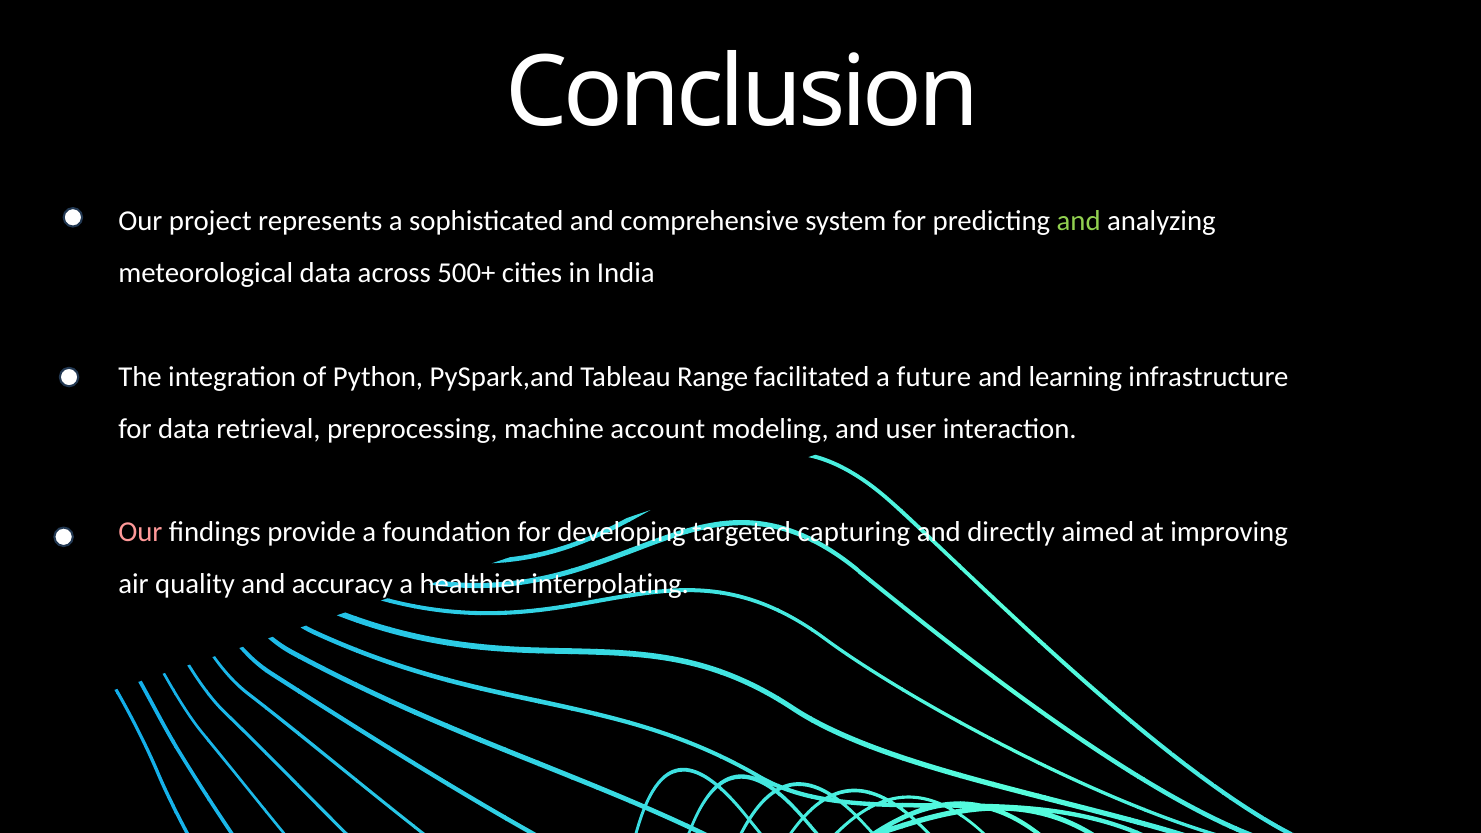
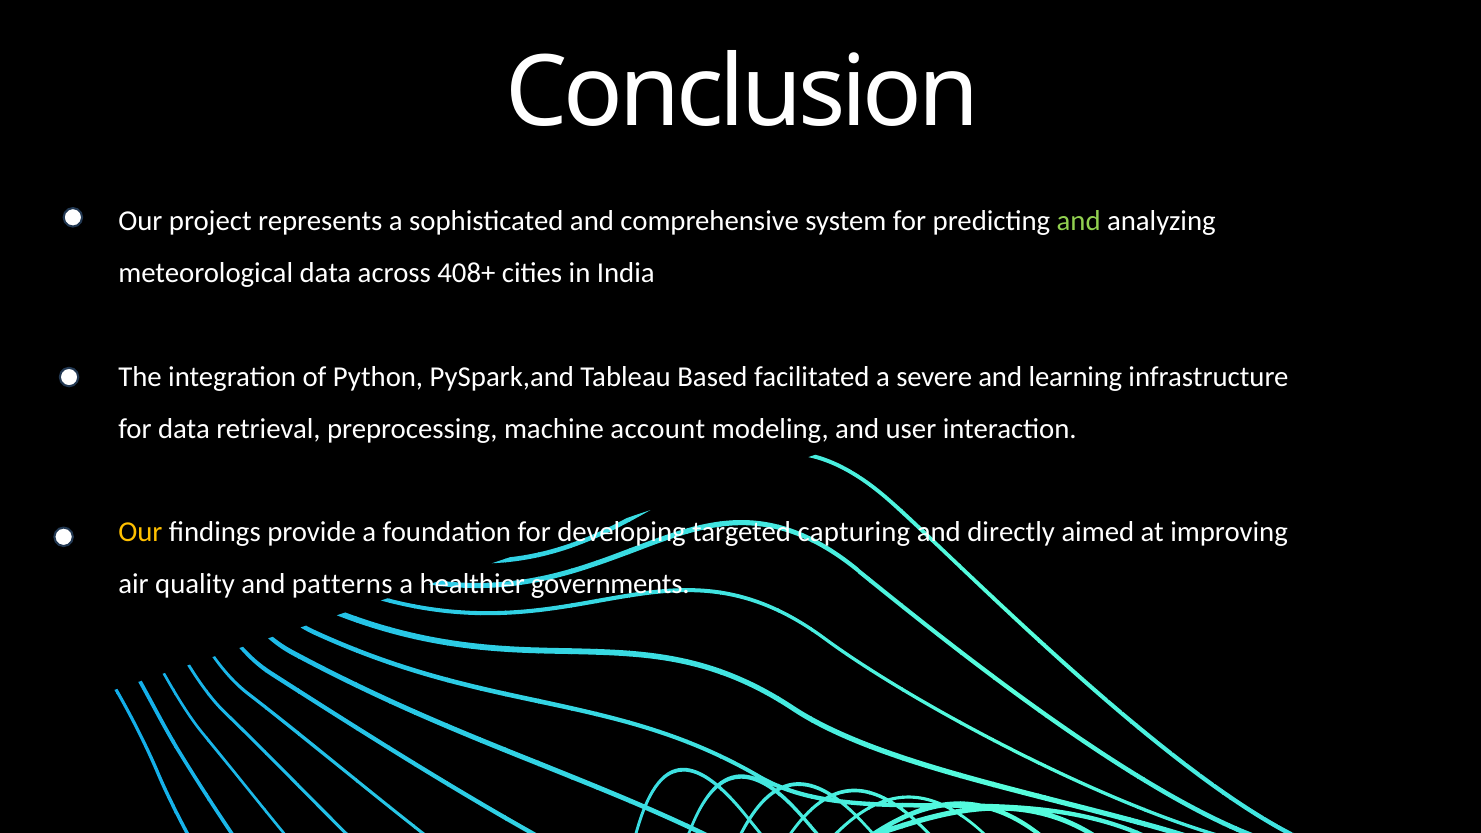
500+: 500+ -> 408+
Range: Range -> Based
future: future -> severe
Our at (140, 532) colour: pink -> yellow
accuracy: accuracy -> patterns
interpolating: interpolating -> governments
